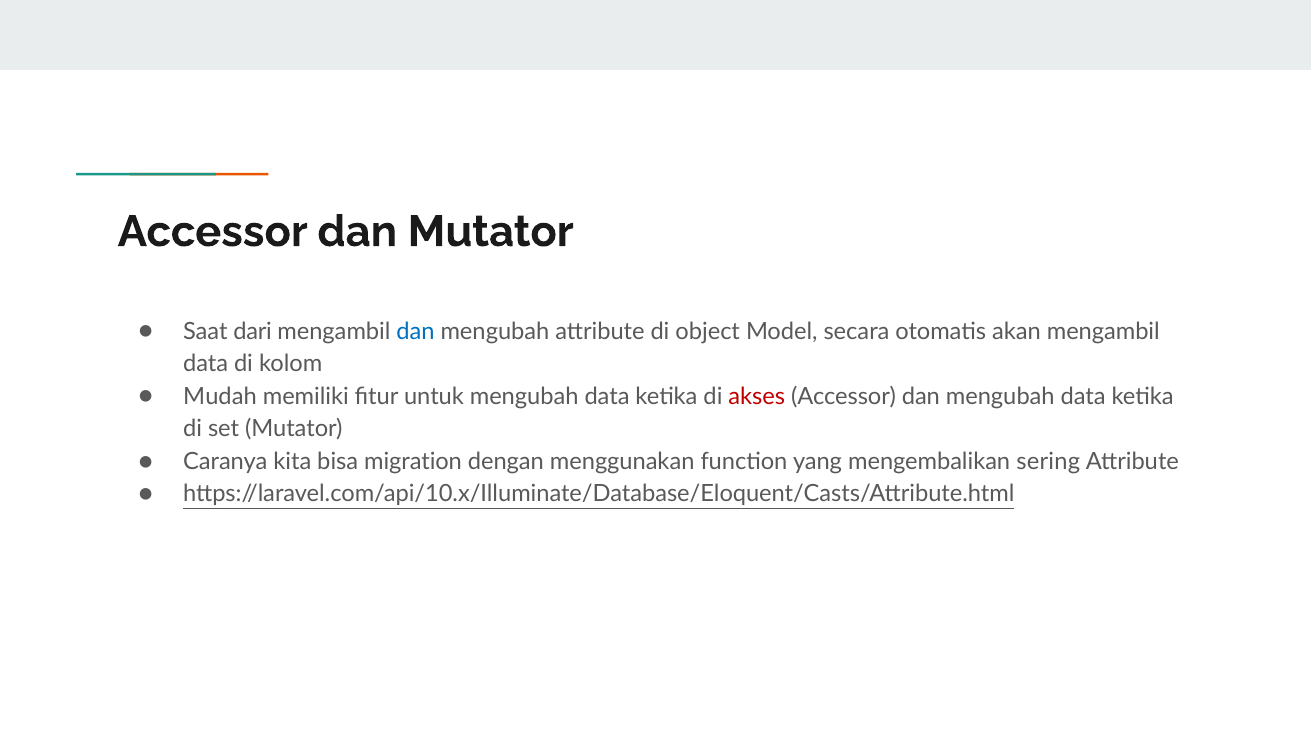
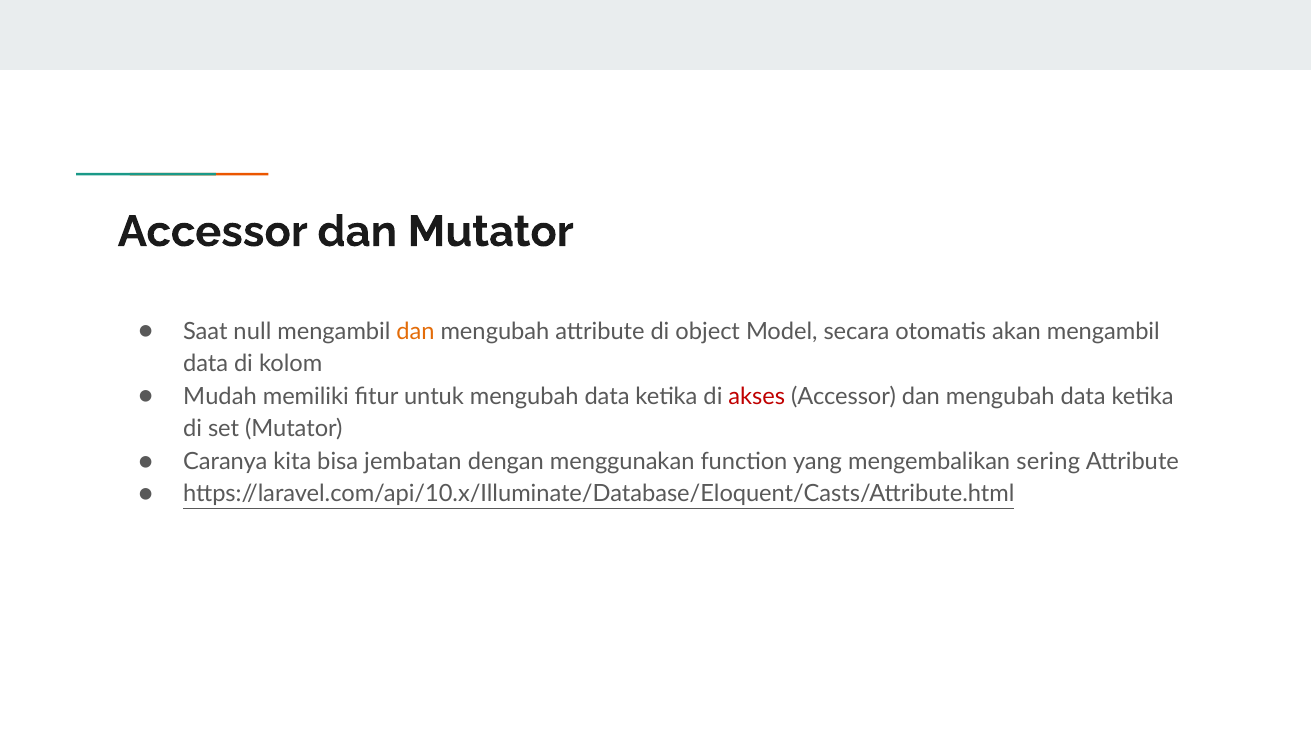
dari: dari -> null
dan at (416, 331) colour: blue -> orange
migration: migration -> jembatan
